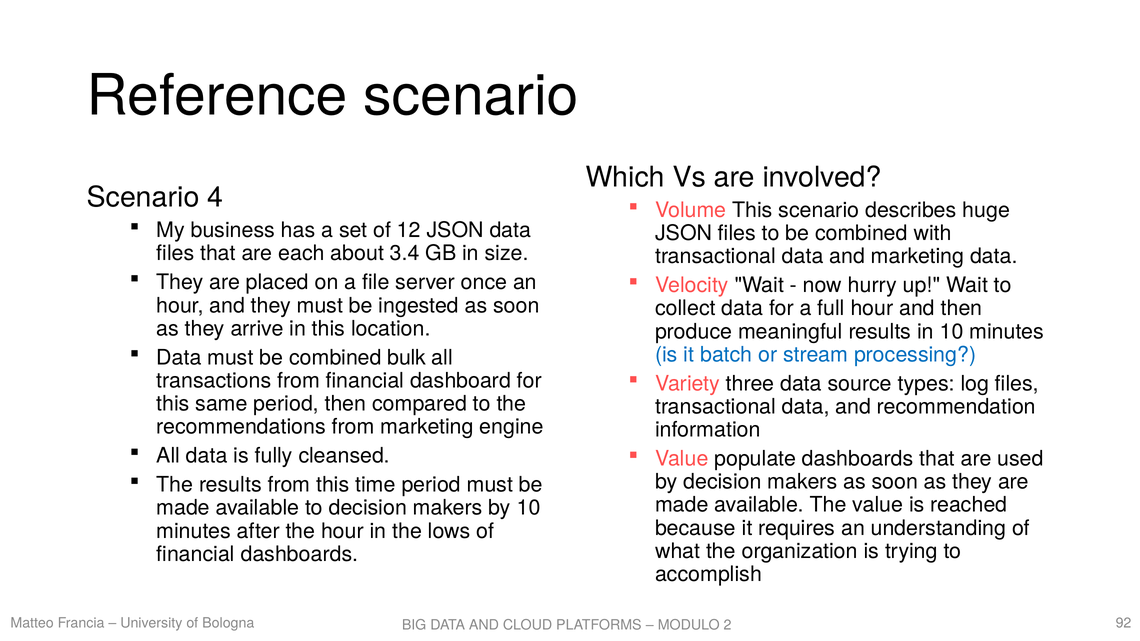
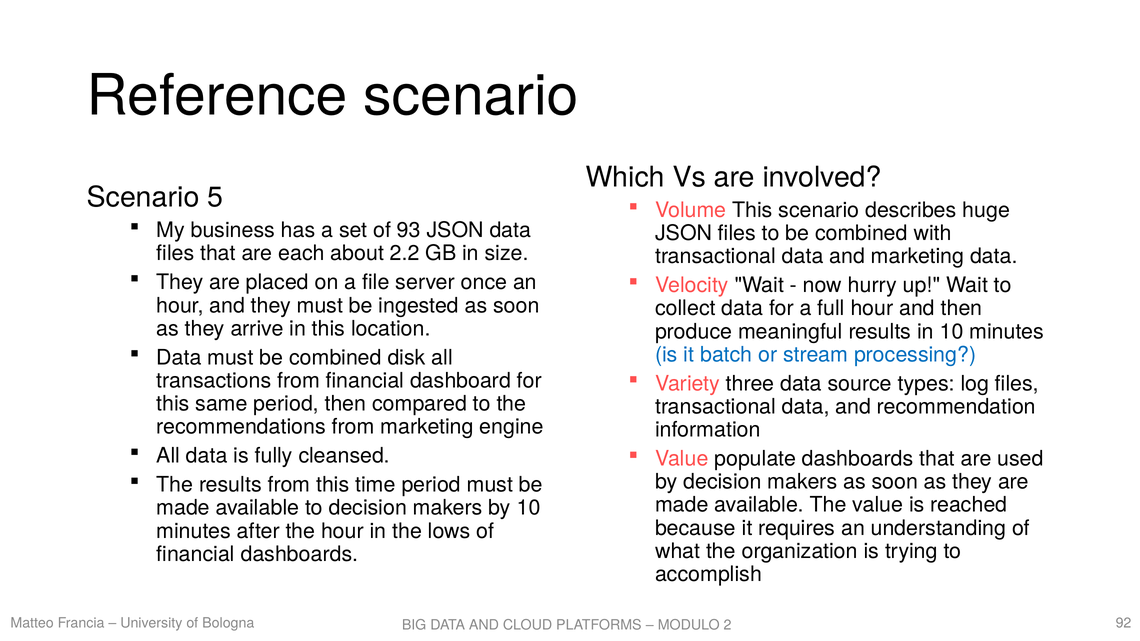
4: 4 -> 5
12: 12 -> 93
3.4: 3.4 -> 2.2
bulk: bulk -> disk
